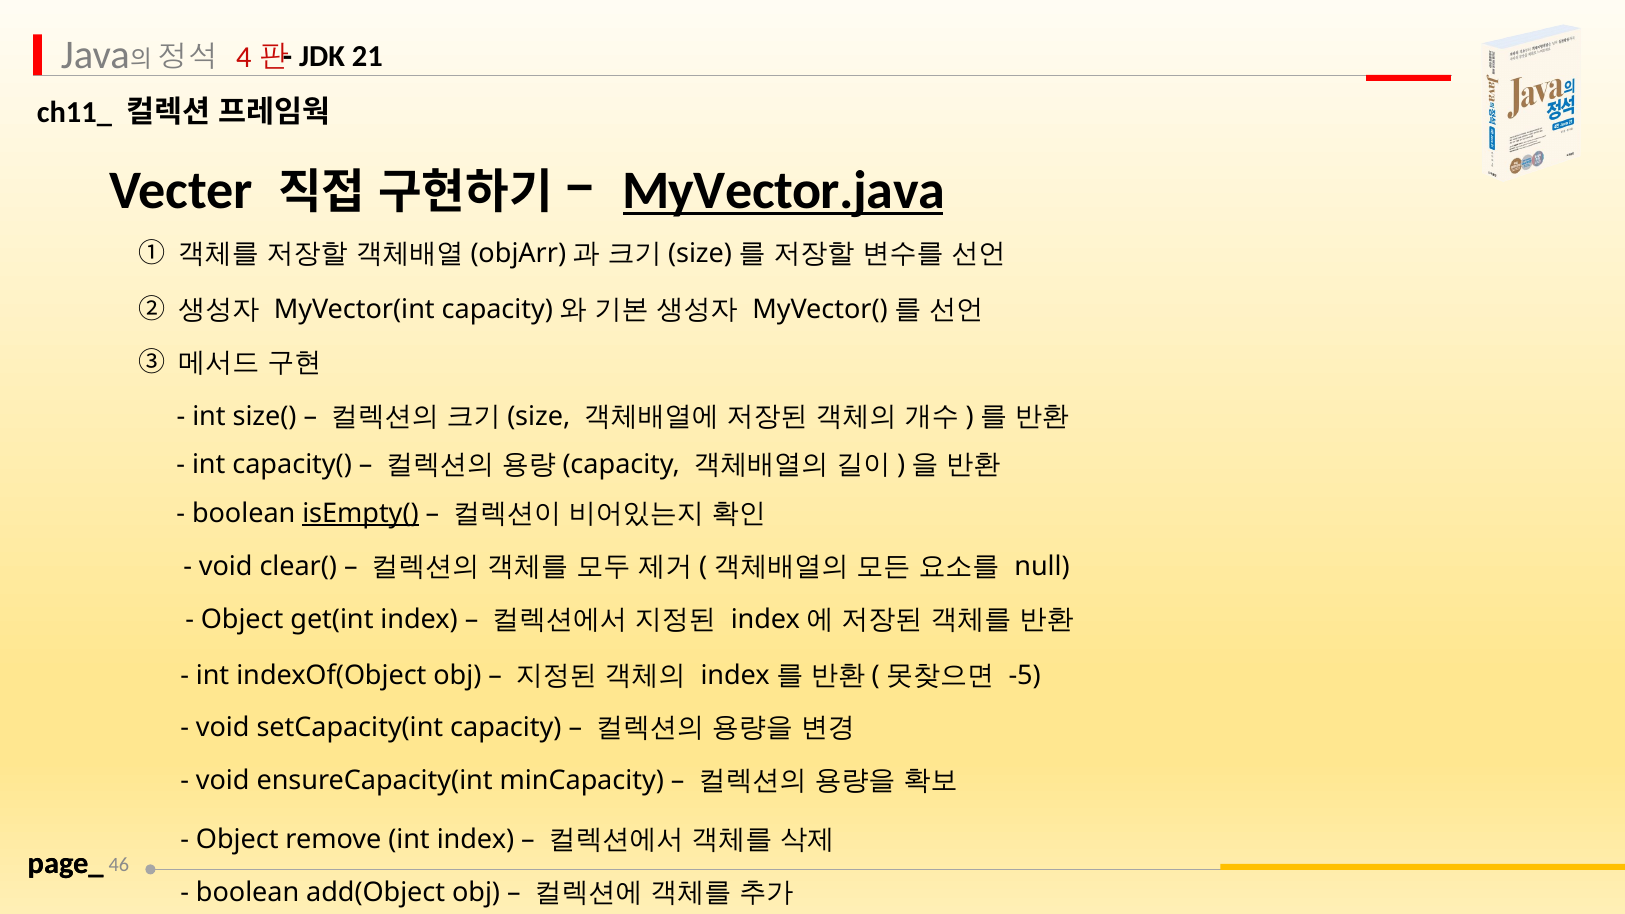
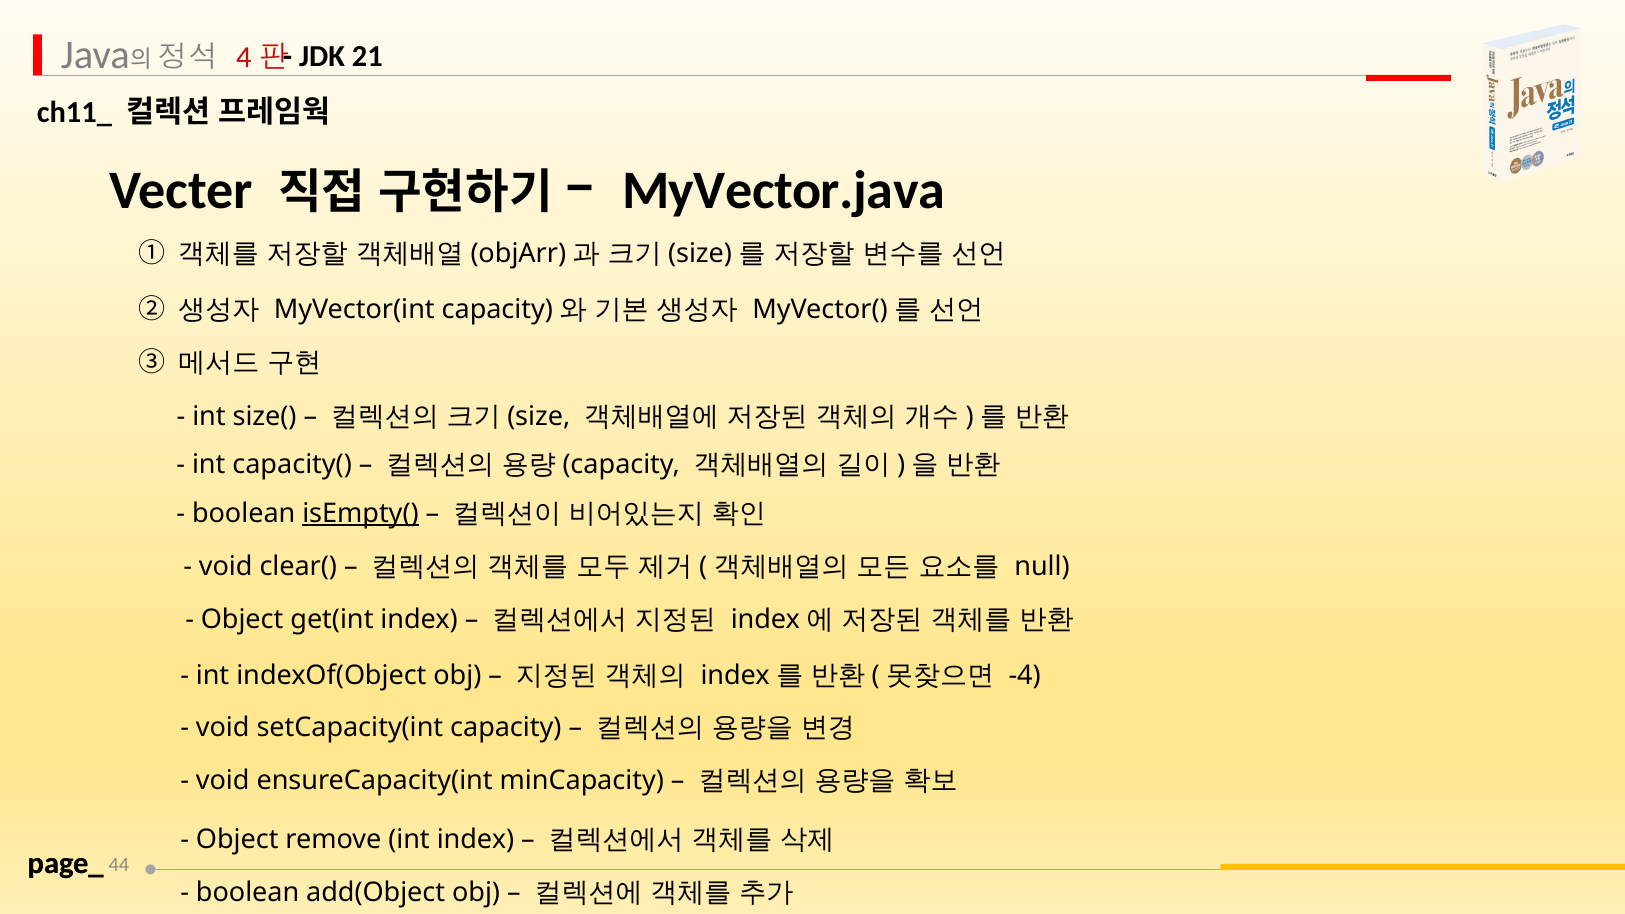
MyVector.java underline: present -> none
-5: -5 -> -4
46: 46 -> 44
